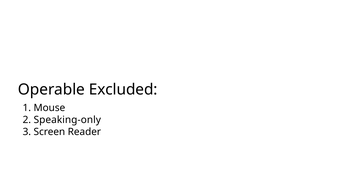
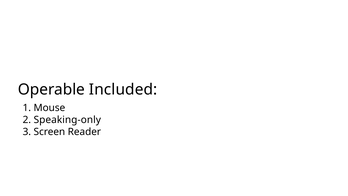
Excluded: Excluded -> Included
